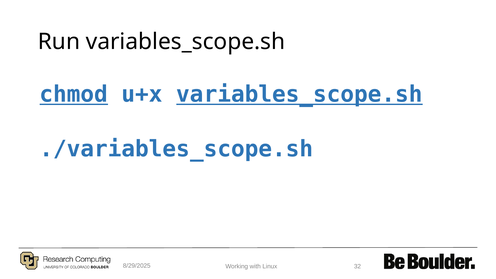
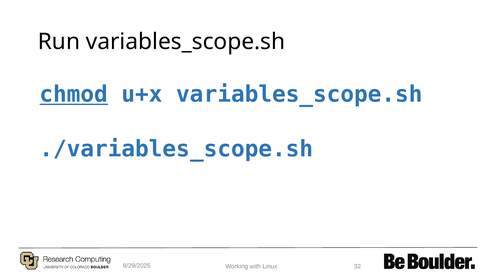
variables_scope.sh at (299, 94) underline: present -> none
